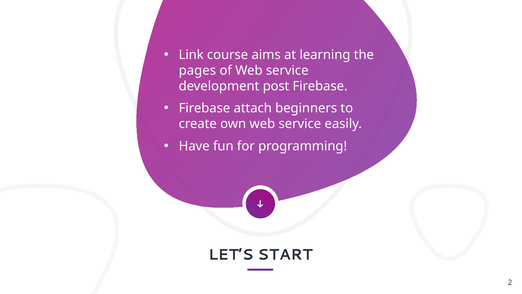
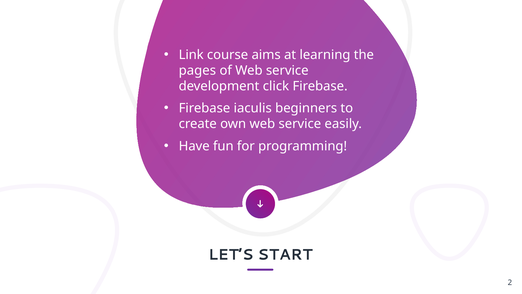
post: post -> click
attach: attach -> iaculis
